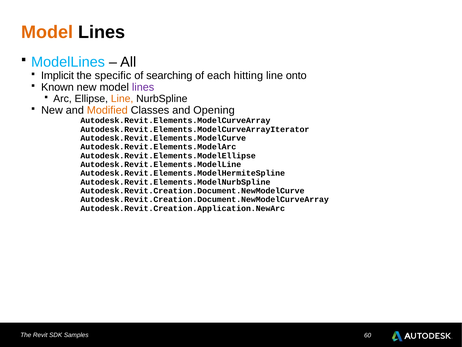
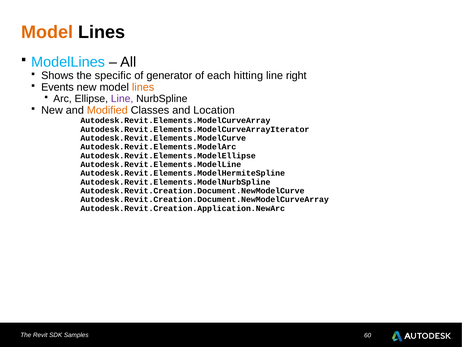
Implicit: Implicit -> Shows
searching: searching -> generator
onto: onto -> right
Known: Known -> Events
lines at (143, 87) colour: purple -> orange
Line at (122, 99) colour: orange -> purple
Opening: Opening -> Location
